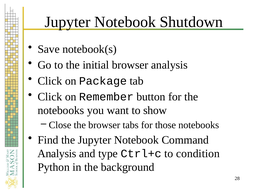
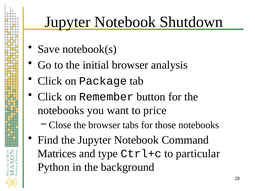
show: show -> price
Analysis at (57, 154): Analysis -> Matrices
condition: condition -> particular
